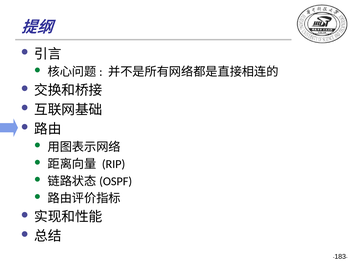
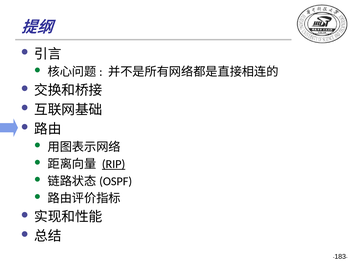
RIP underline: none -> present
